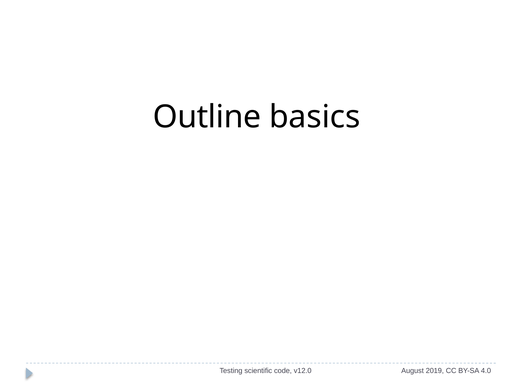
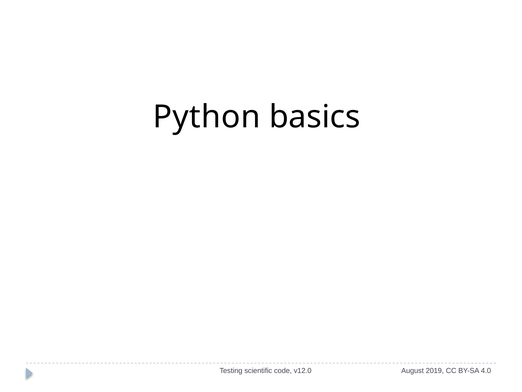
Outline: Outline -> Python
